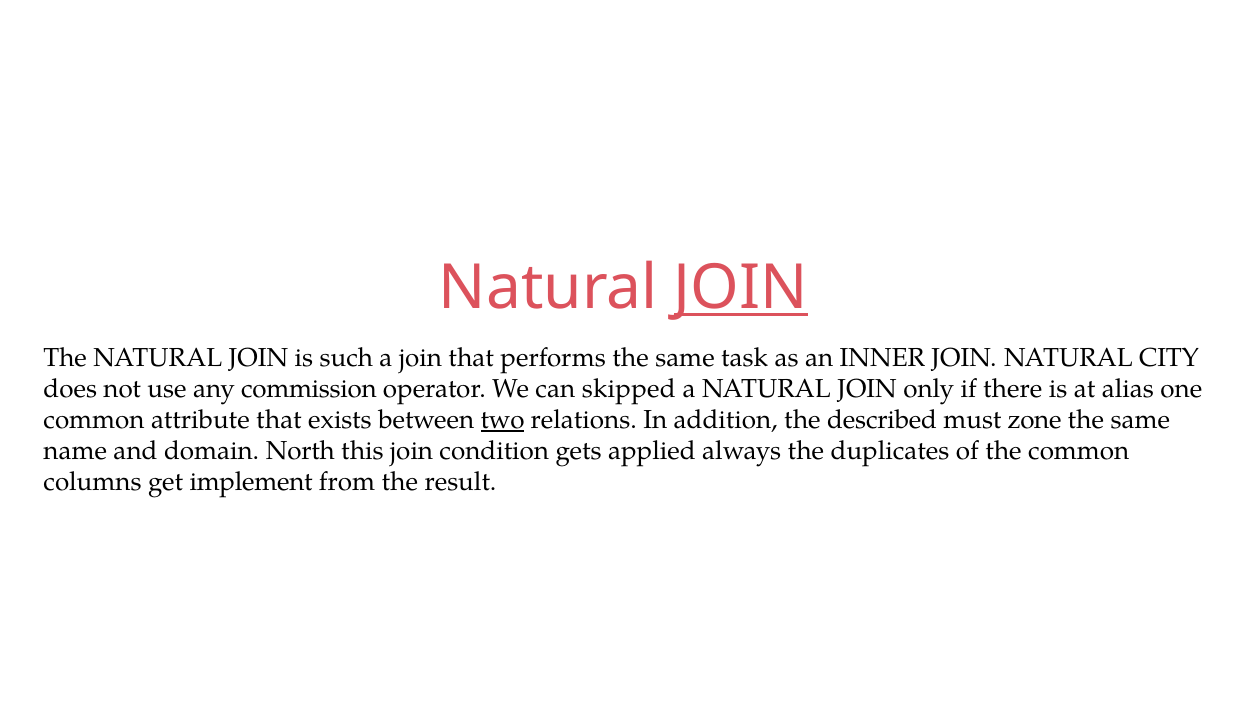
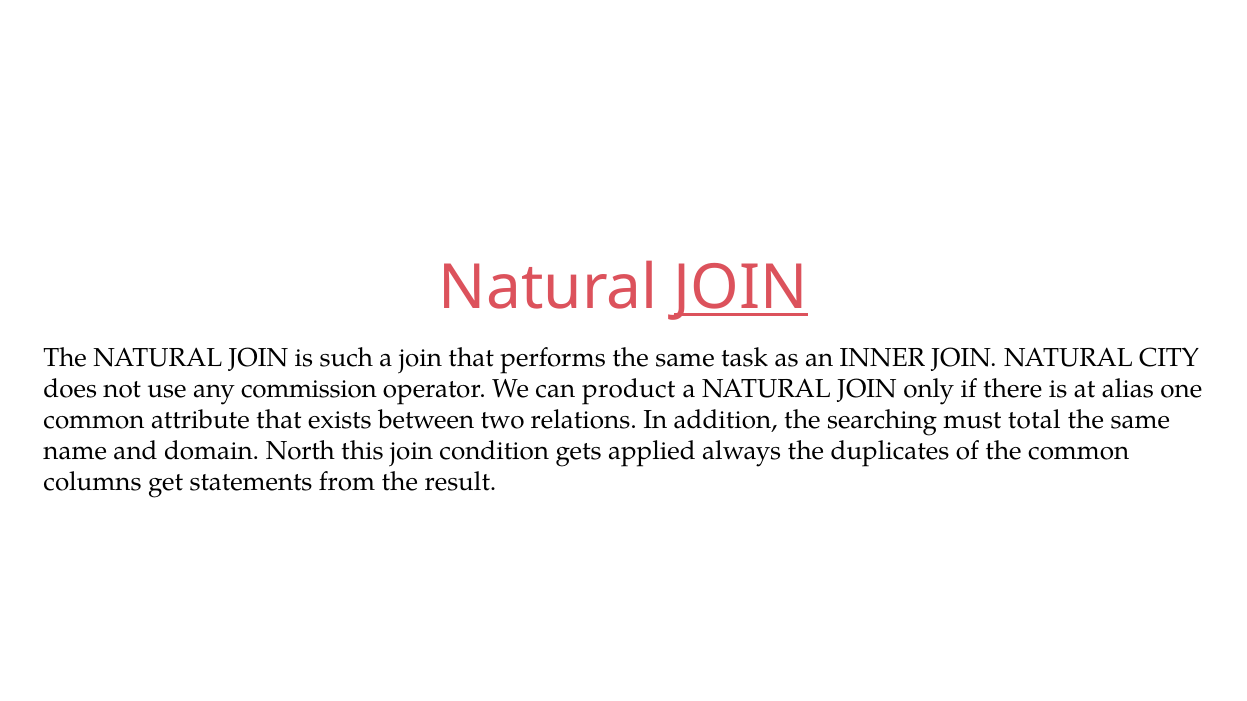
skipped: skipped -> product
two underline: present -> none
described: described -> searching
zone: zone -> total
implement: implement -> statements
